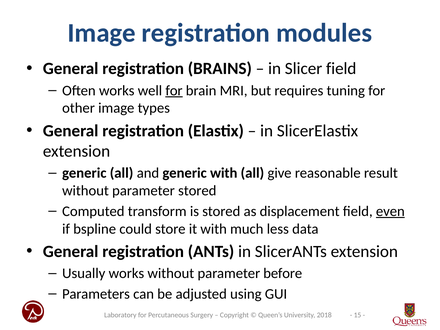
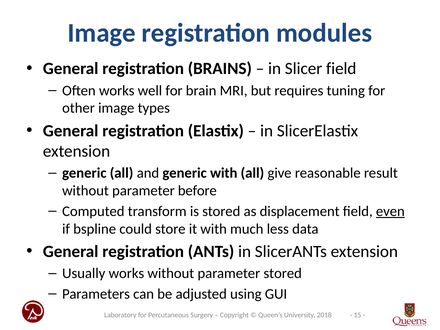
for at (174, 91) underline: present -> none
parameter stored: stored -> before
parameter before: before -> stored
